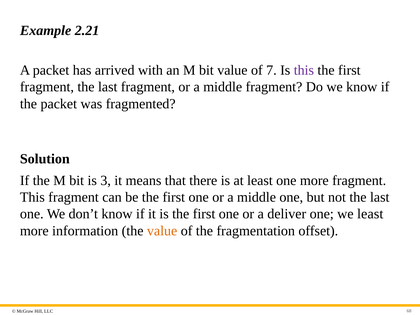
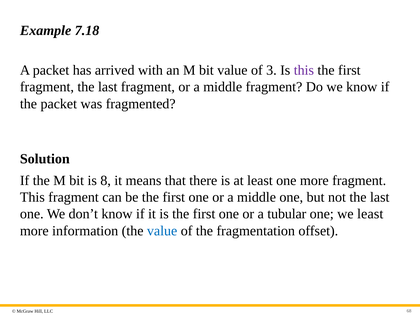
2.21: 2.21 -> 7.18
7: 7 -> 3
3: 3 -> 8
deliver: deliver -> tubular
value at (162, 231) colour: orange -> blue
